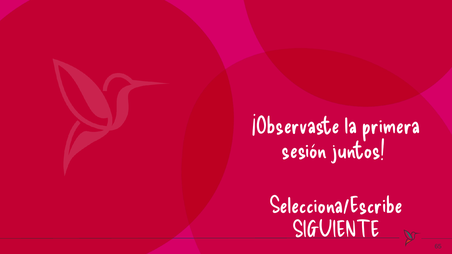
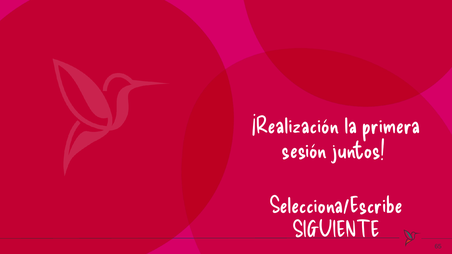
¡Observaste: ¡Observaste -> ¡Realización
